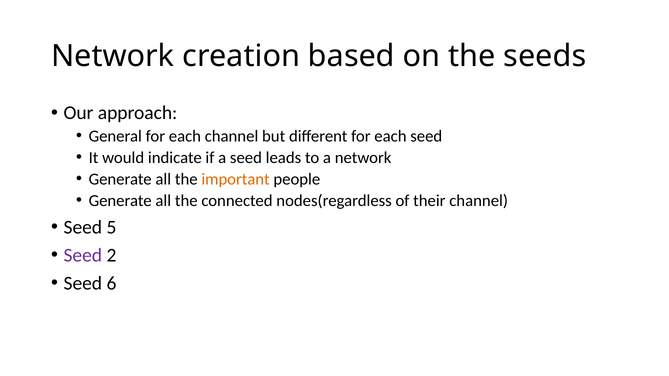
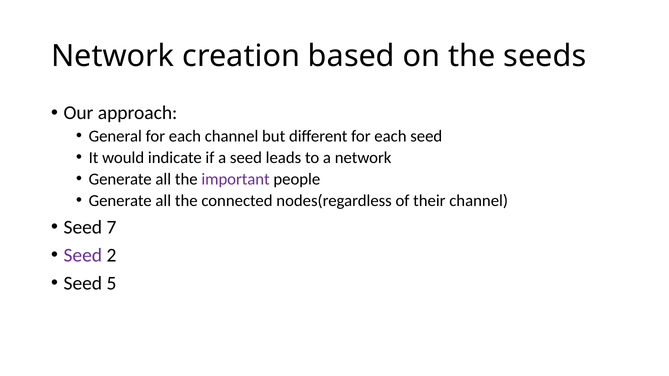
important colour: orange -> purple
5: 5 -> 7
6: 6 -> 5
